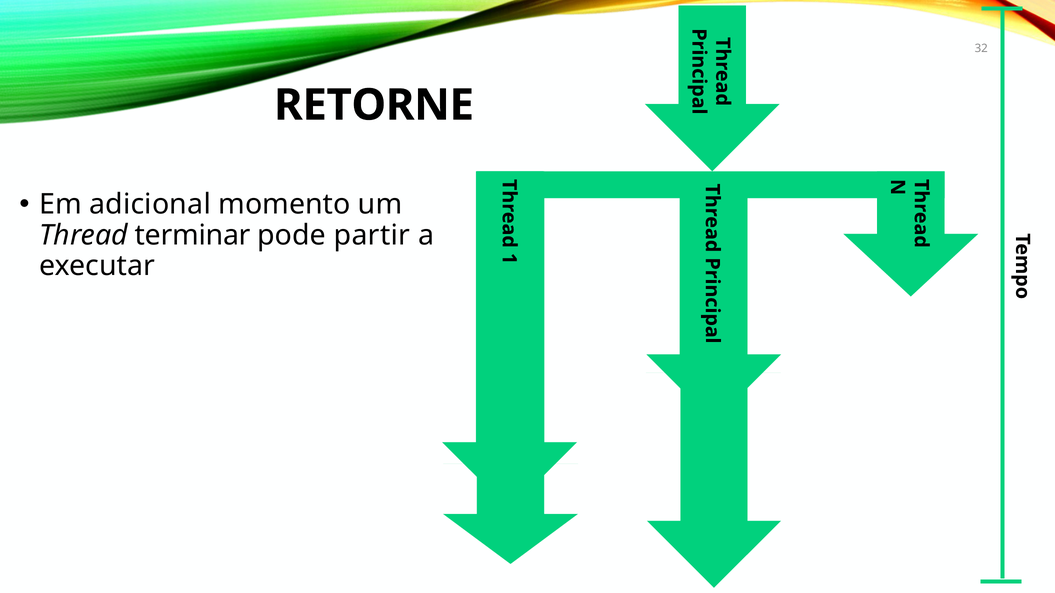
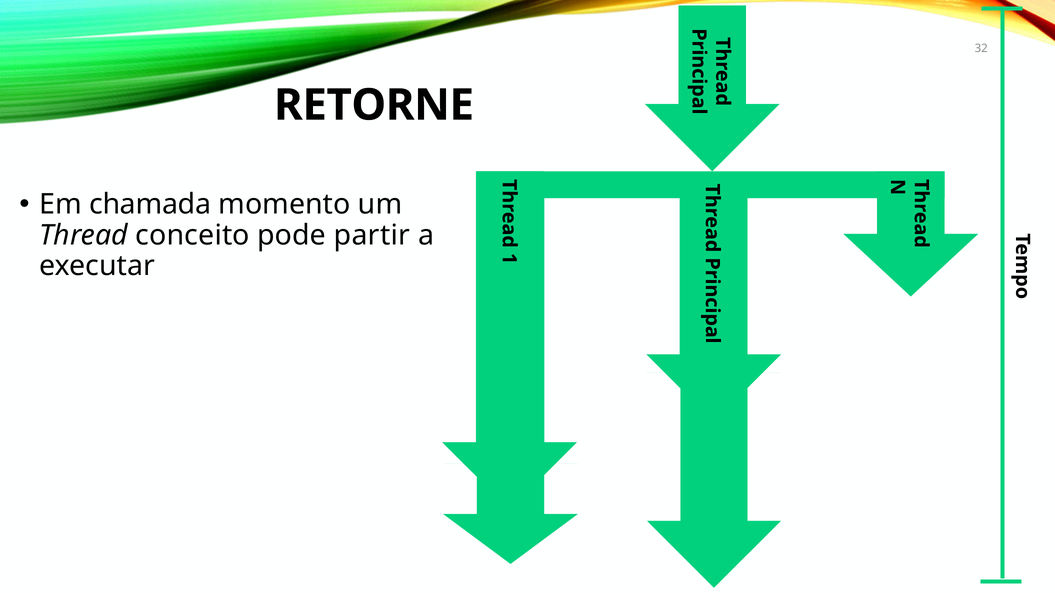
adicional: adicional -> chamada
terminar: terminar -> conceito
